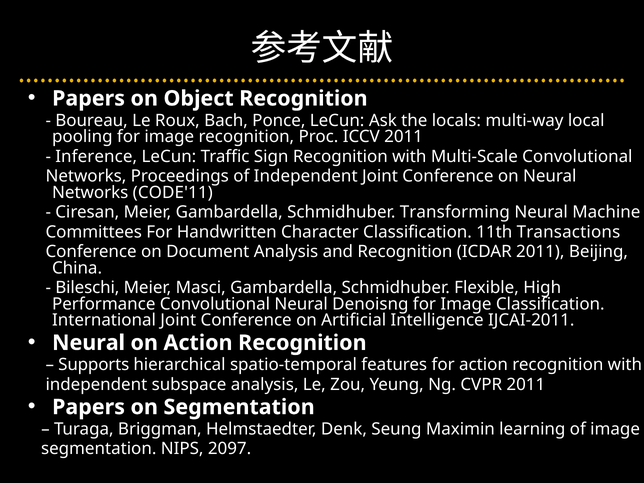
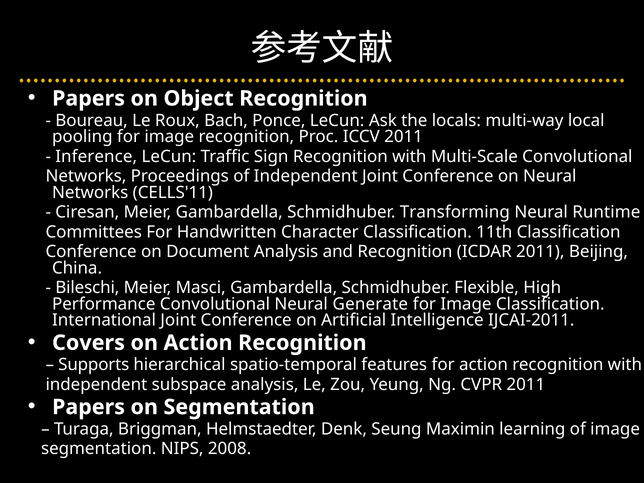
CODE'11: CODE'11 -> CELLS'11
Machine: Machine -> Runtime
11th Transactions: Transactions -> Classification
Denoisng: Denoisng -> Generate
Neural at (89, 343): Neural -> Covers
2097: 2097 -> 2008
